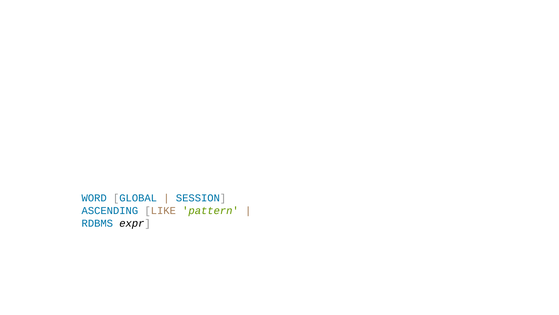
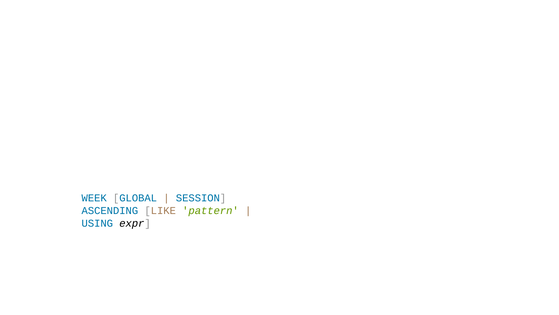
WORD: WORD -> WEEK
RDBMS: RDBMS -> USING
